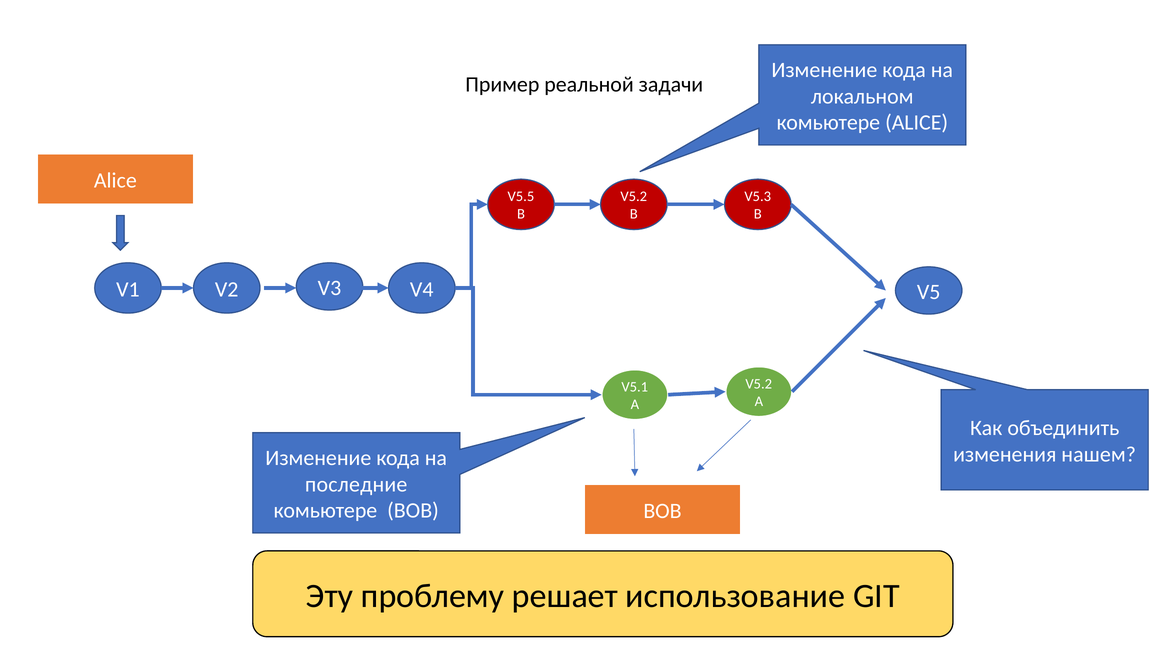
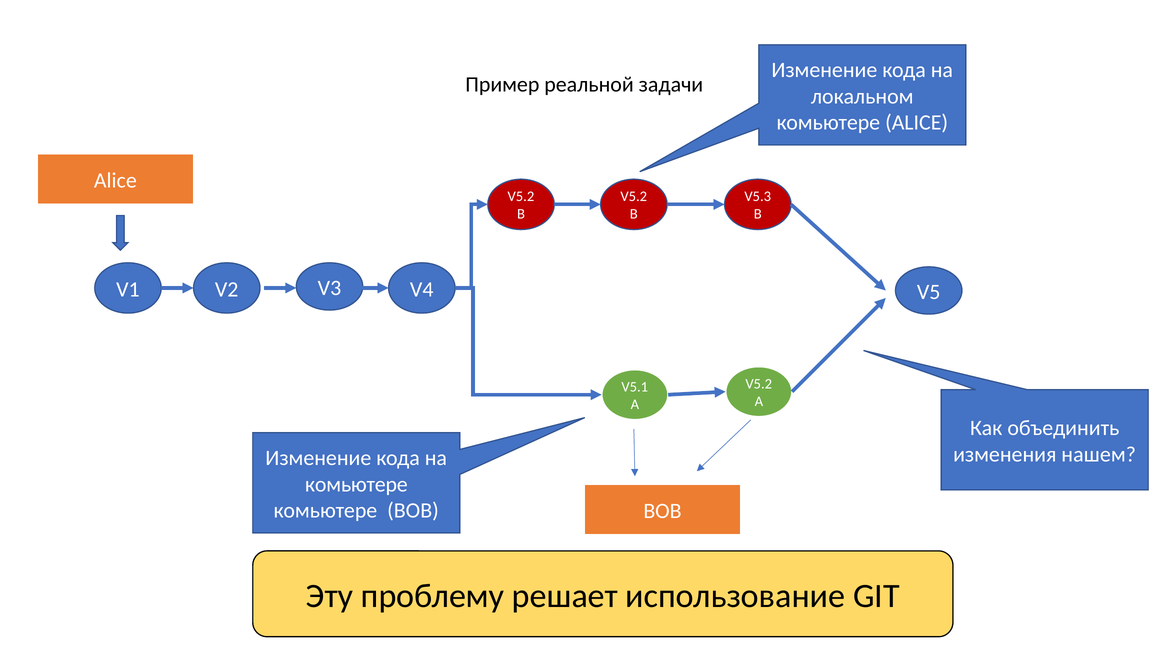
V5.5 at (521, 197): V5.5 -> V5.2
последние at (356, 485): последние -> комьютере
